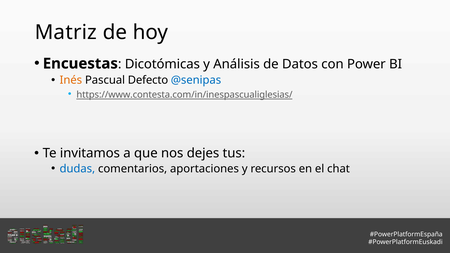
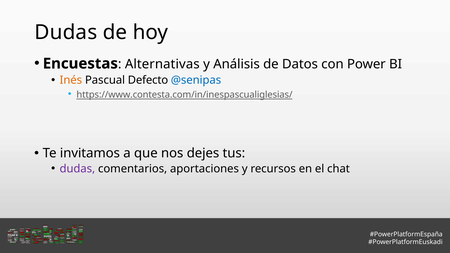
Matriz at (66, 32): Matriz -> Dudas
Dicotómicas: Dicotómicas -> Alternativas
dudas at (77, 169) colour: blue -> purple
